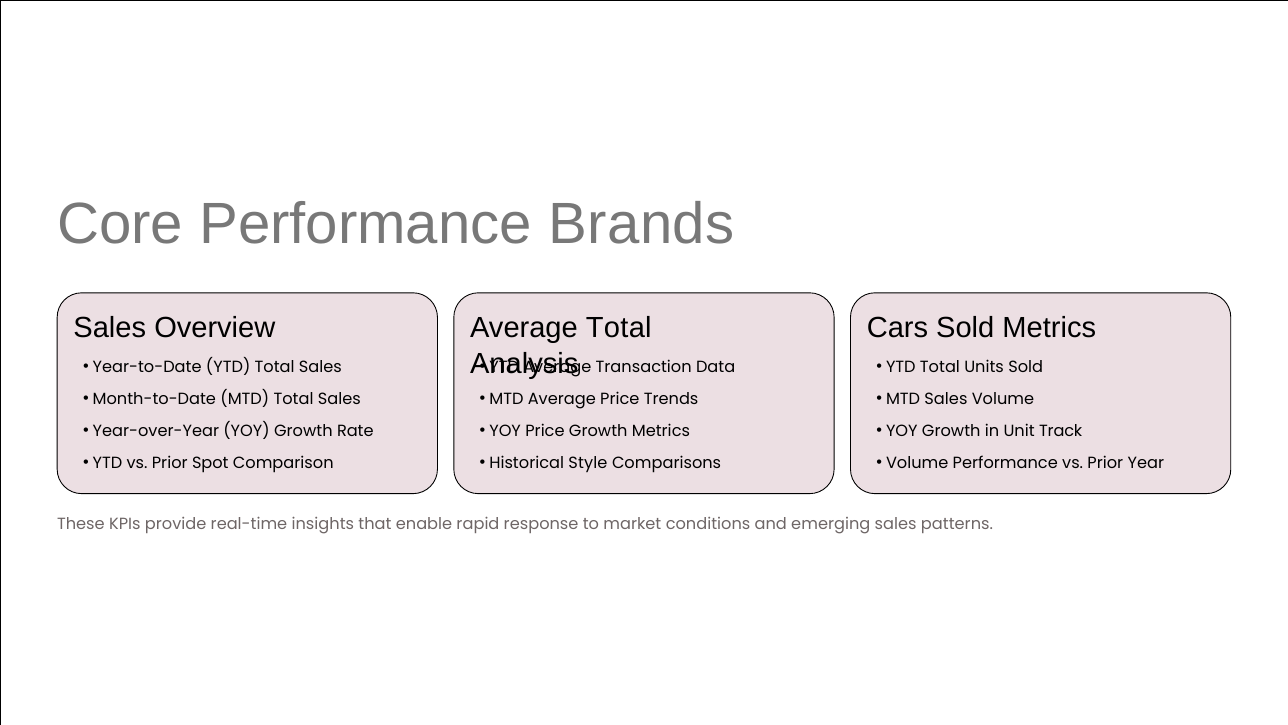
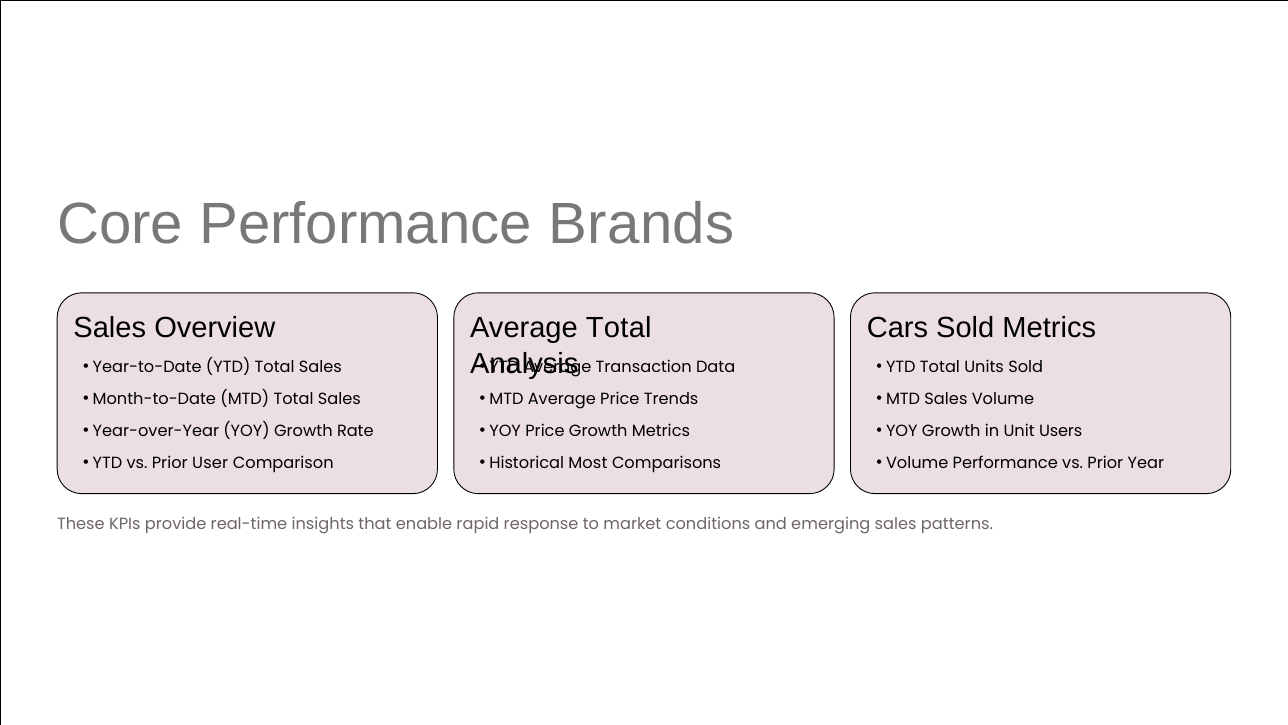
Track: Track -> Users
Spot: Spot -> User
Style: Style -> Most
